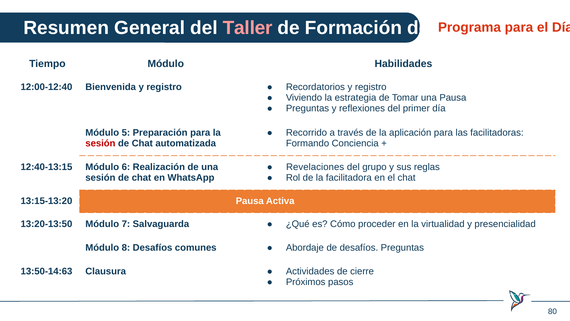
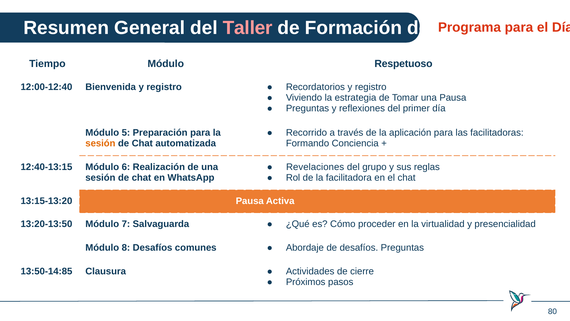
Habilidades: Habilidades -> Respetuoso
sesión at (100, 143) colour: red -> orange
13:50-14:63: 13:50-14:63 -> 13:50-14:85
